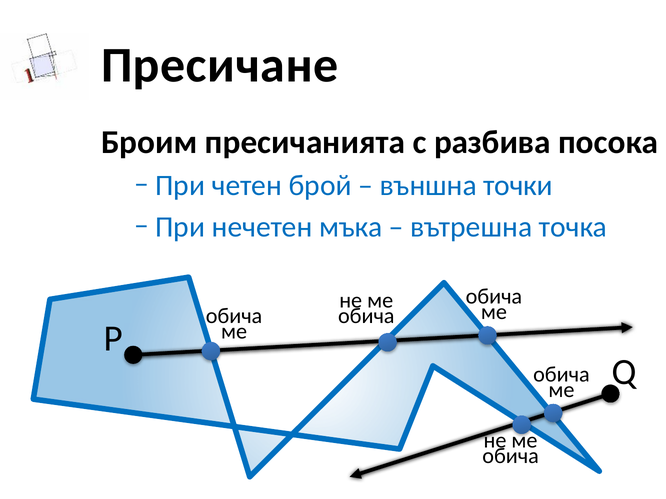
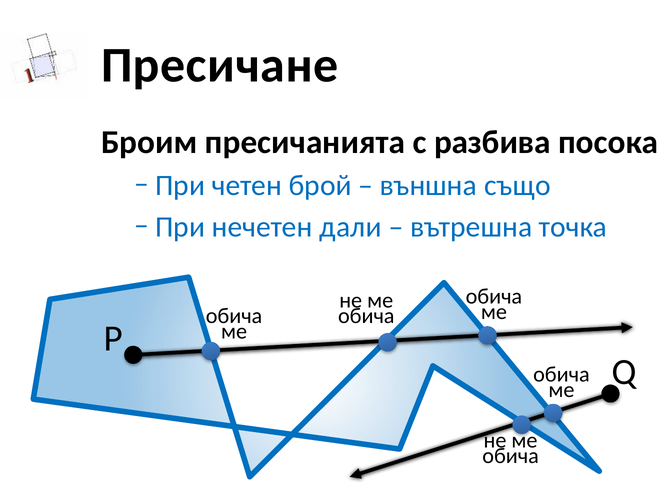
точки: точки -> също
мъка: мъка -> дали
